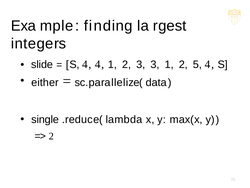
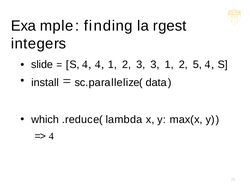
either: either -> install
single: single -> which
2 at (51, 136): 2 -> 4
